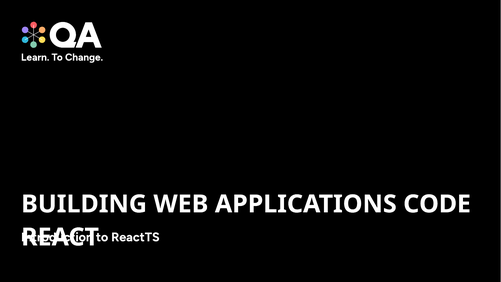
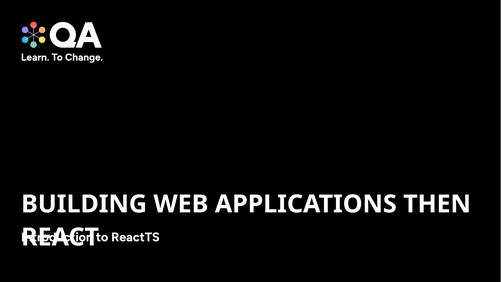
CODE: CODE -> THEN
